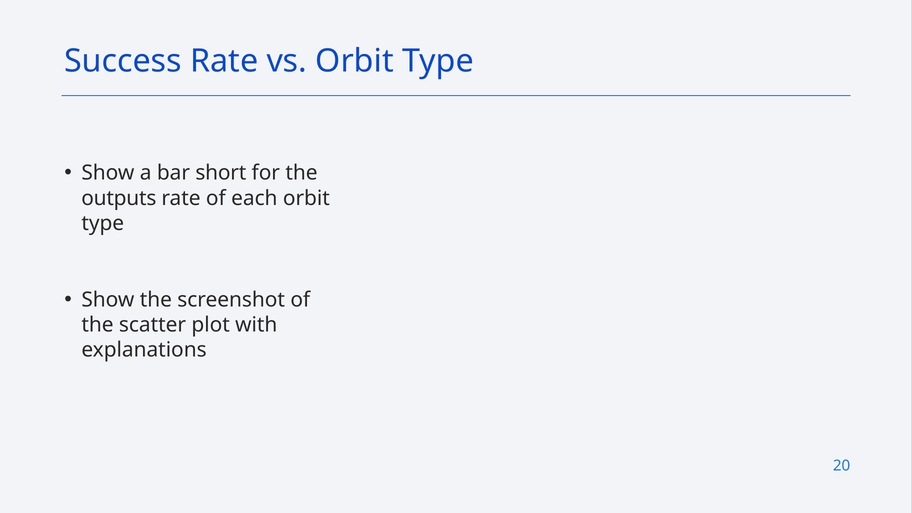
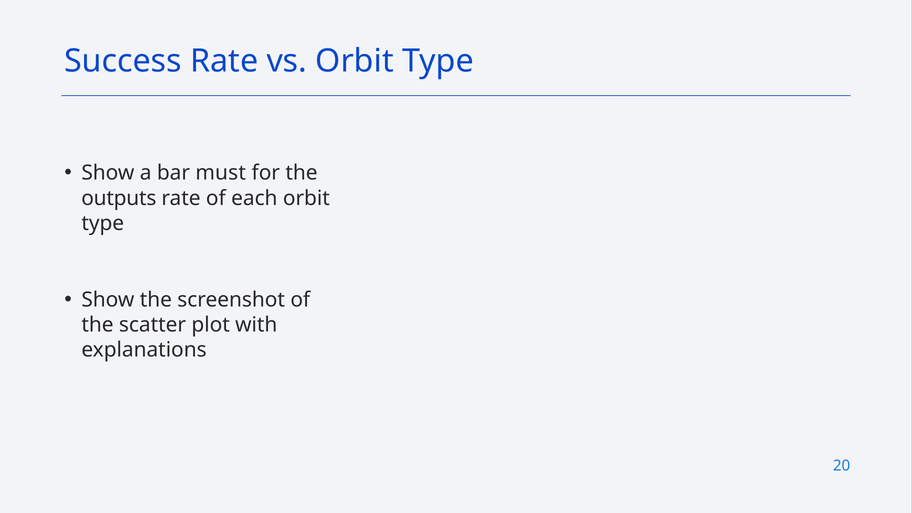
short: short -> must
